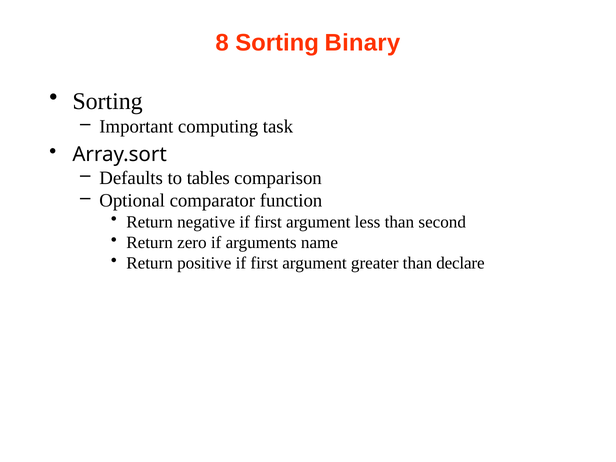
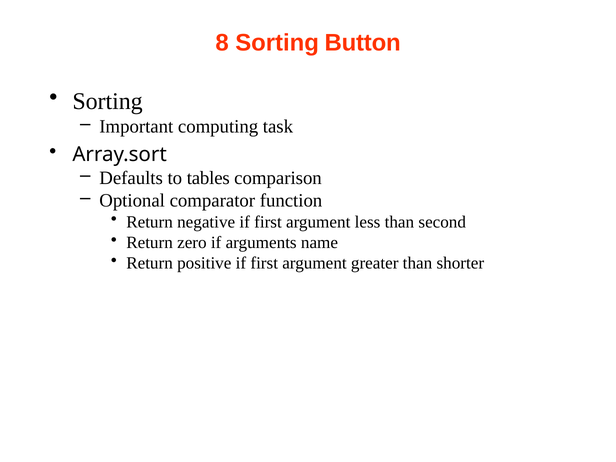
Binary: Binary -> Button
declare: declare -> shorter
